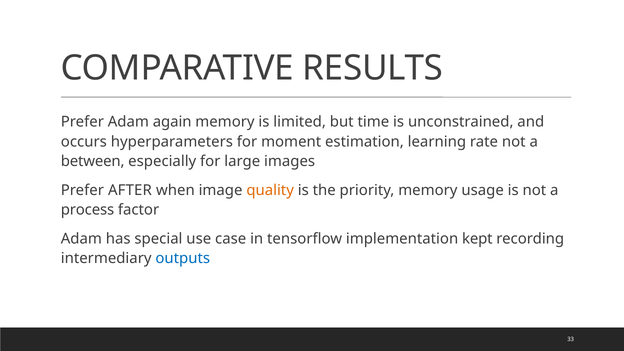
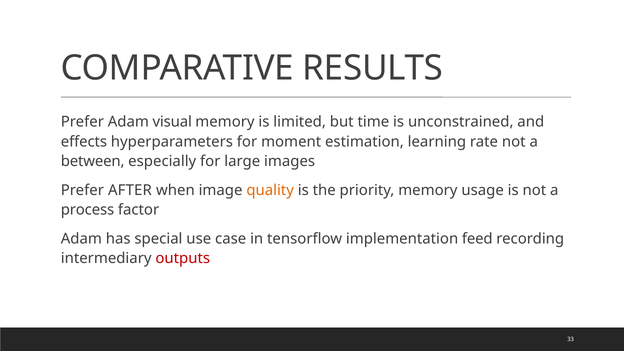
again: again -> visual
occurs: occurs -> effects
kept: kept -> feed
outputs colour: blue -> red
